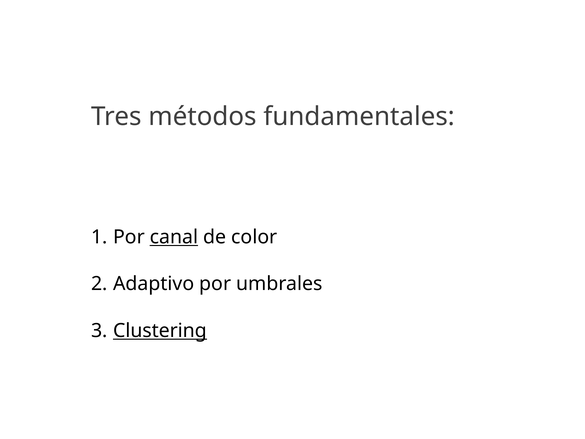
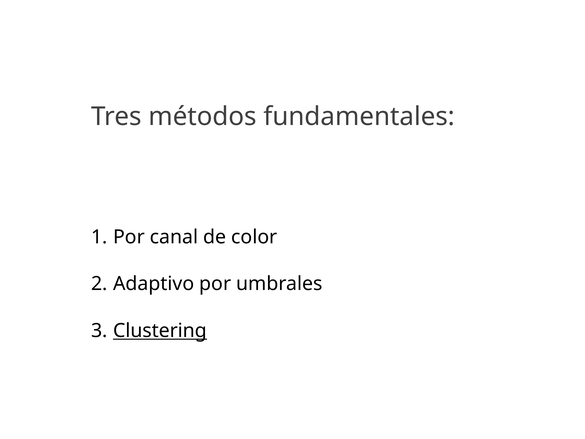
canal underline: present -> none
